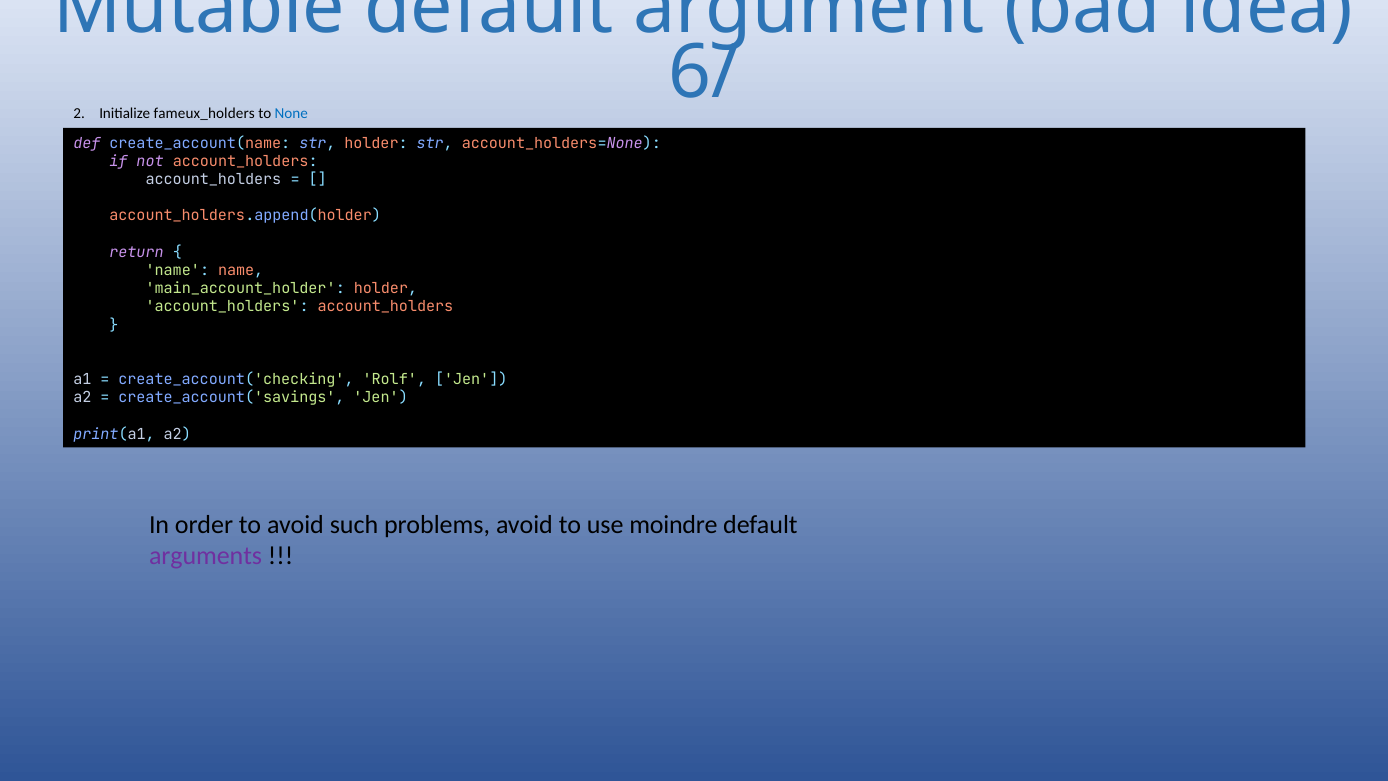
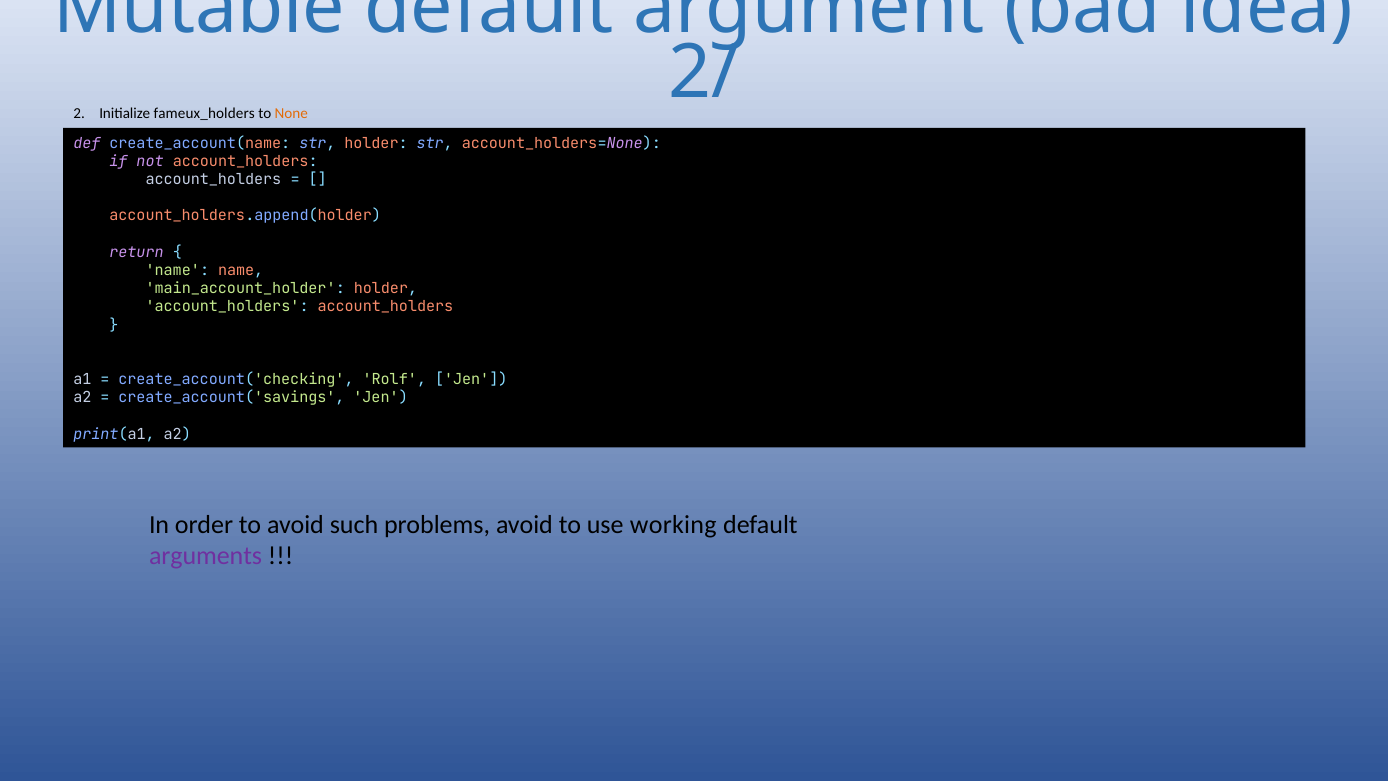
6/: 6/ -> 2/
None colour: blue -> orange
moindre: moindre -> working
